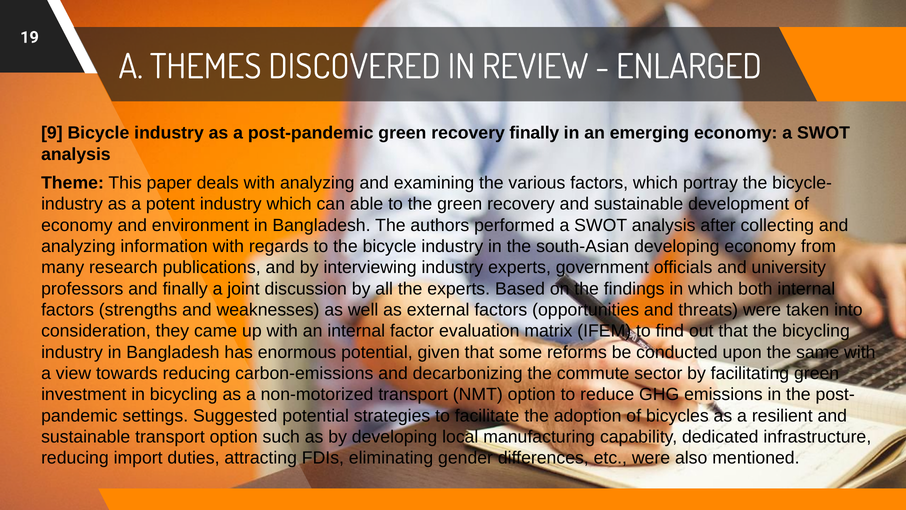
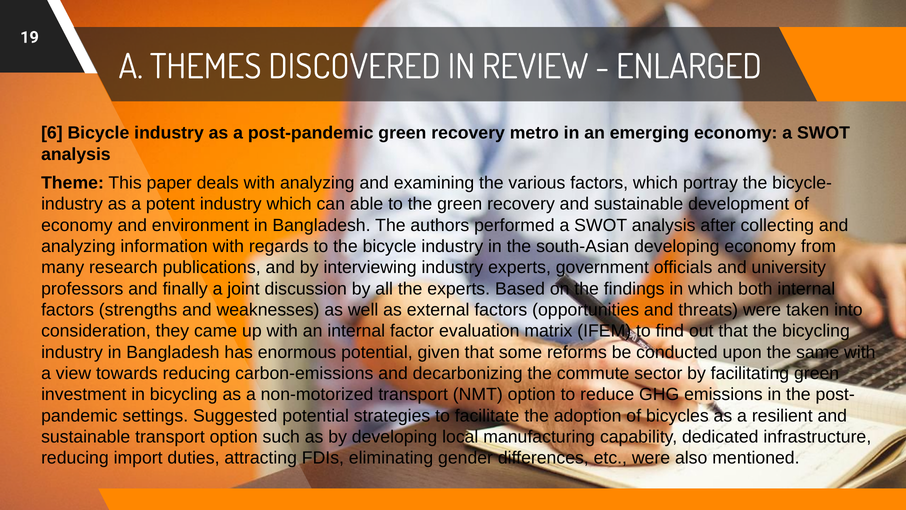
9: 9 -> 6
recovery finally: finally -> metro
